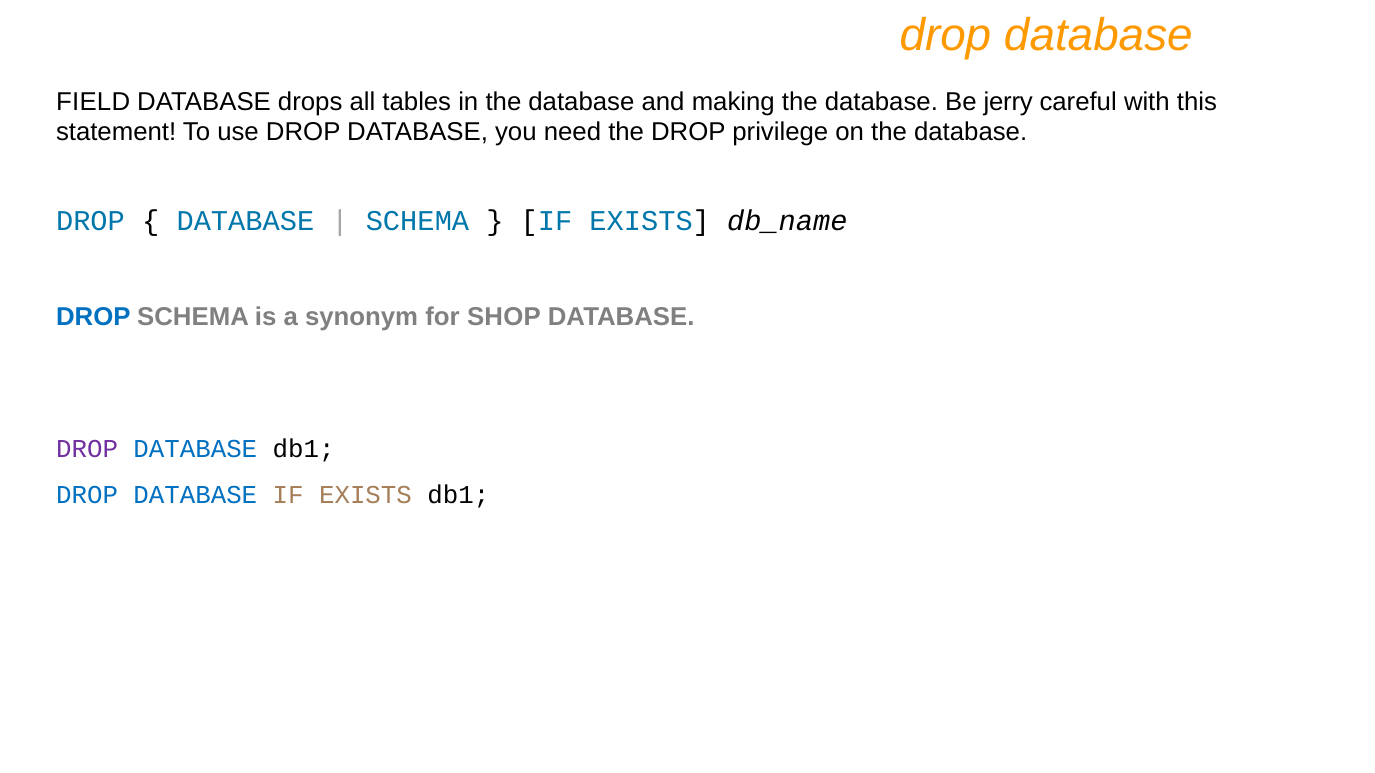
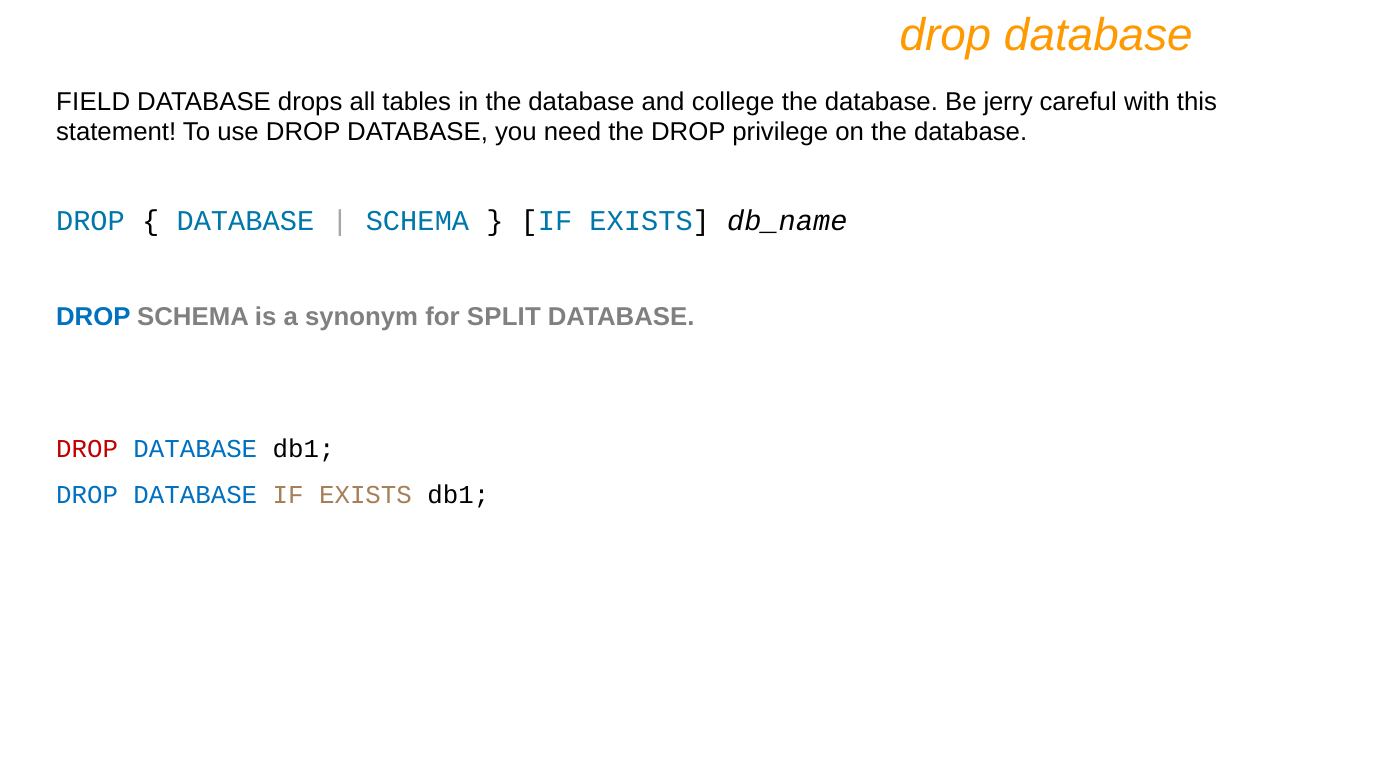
making: making -> college
SHOP: SHOP -> SPLIT
DROP at (87, 449) colour: purple -> red
